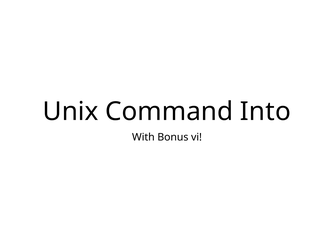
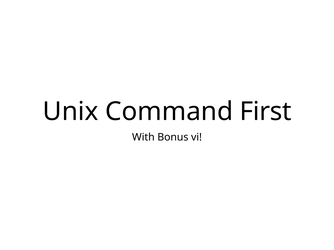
Into: Into -> First
